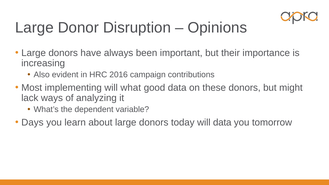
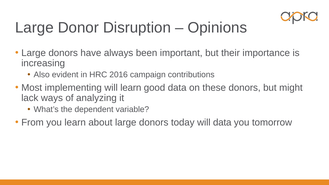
will what: what -> learn
Days: Days -> From
